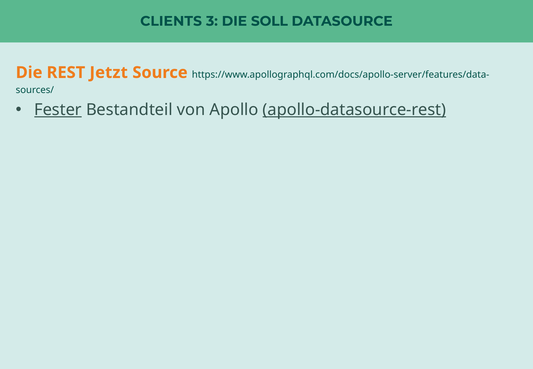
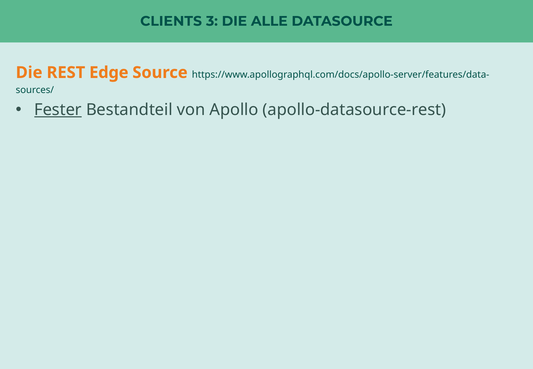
SOLL: SOLL -> ALLE
Jetzt: Jetzt -> Edge
apollo-datasource-rest underline: present -> none
